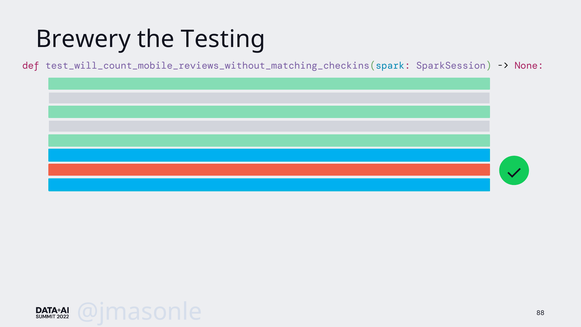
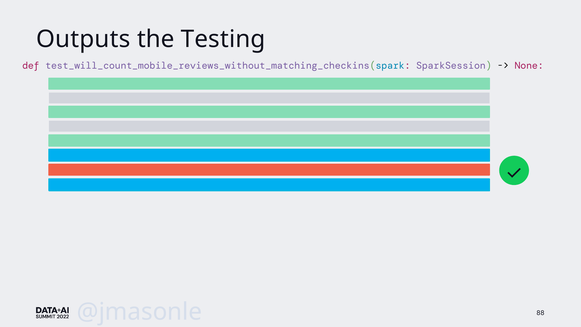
Brewery: Brewery -> Outputs
